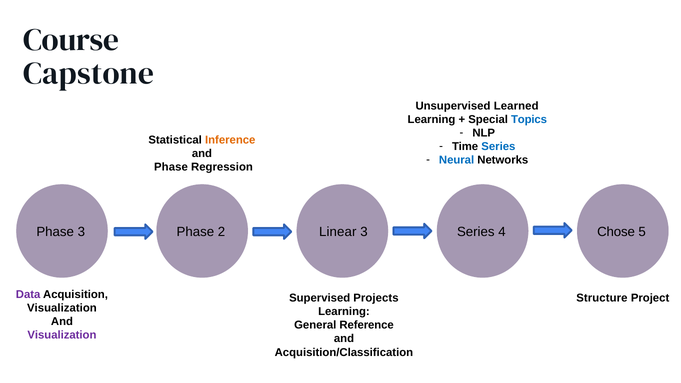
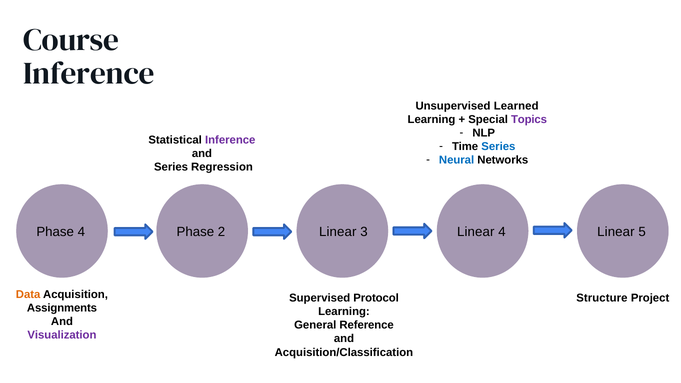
Capstone at (89, 73): Capstone -> Inference
Topics colour: blue -> purple
Inference at (230, 140) colour: orange -> purple
Phase at (171, 167): Phase -> Series
Phase 3: 3 -> 4
2 Series: Series -> Linear
4 Chose: Chose -> Linear
Data colour: purple -> orange
Projects: Projects -> Protocol
Visualization at (62, 308): Visualization -> Assignments
